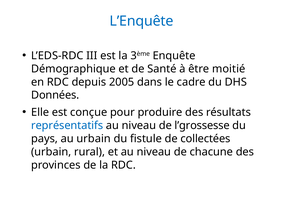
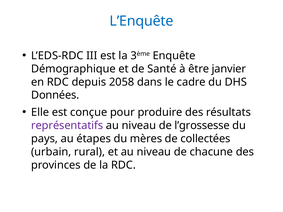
moitié: moitié -> janvier
2005: 2005 -> 2058
représentatifs colour: blue -> purple
au urbain: urbain -> étapes
fistule: fistule -> mères
